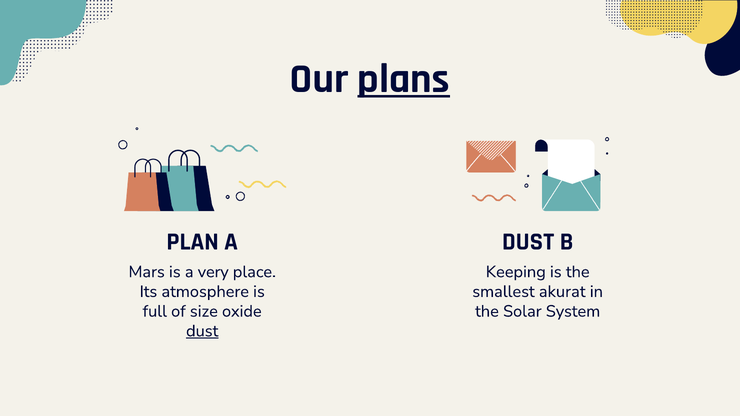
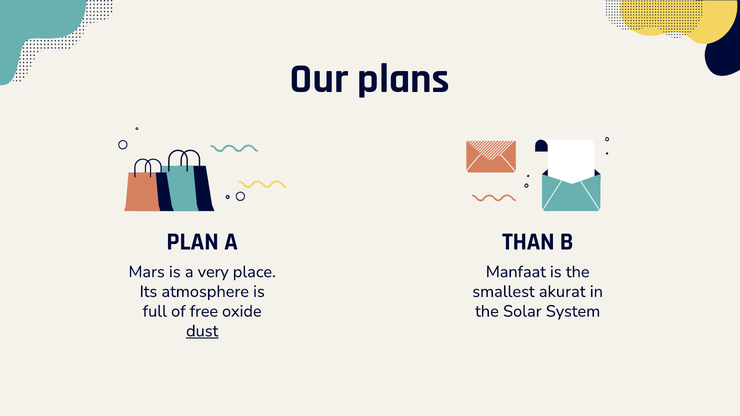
plans underline: present -> none
DUST at (528, 242): DUST -> THAN
Keeping: Keeping -> Manfaat
size: size -> free
